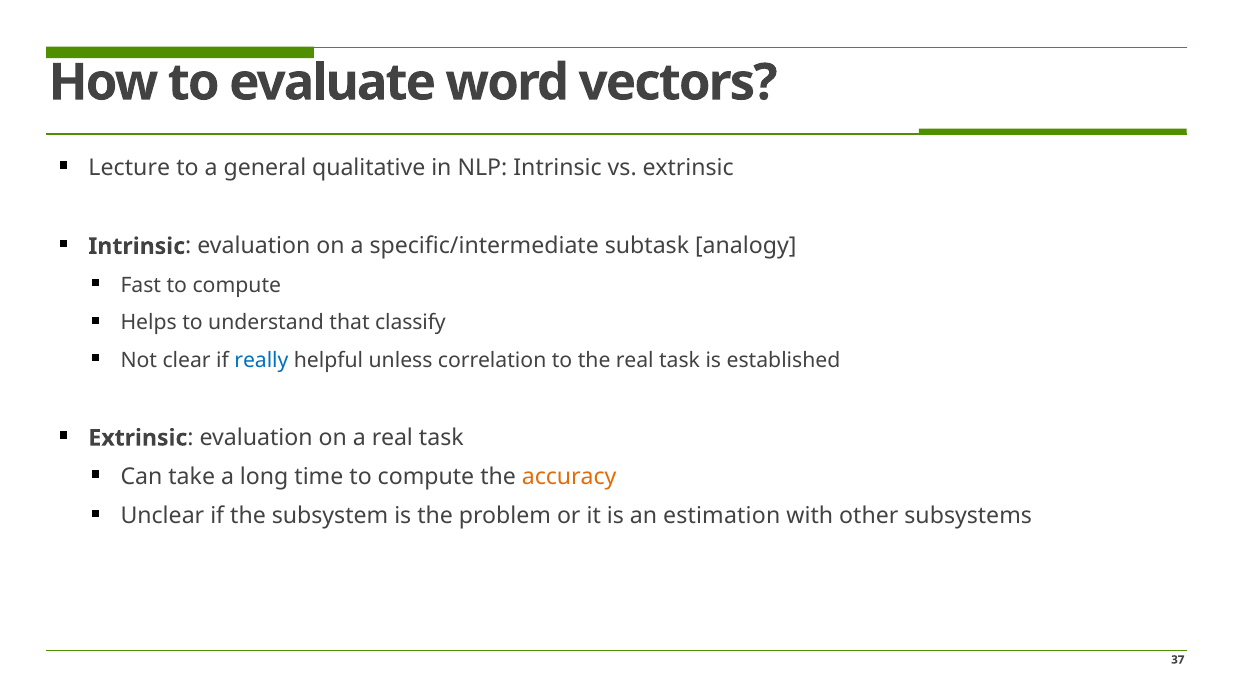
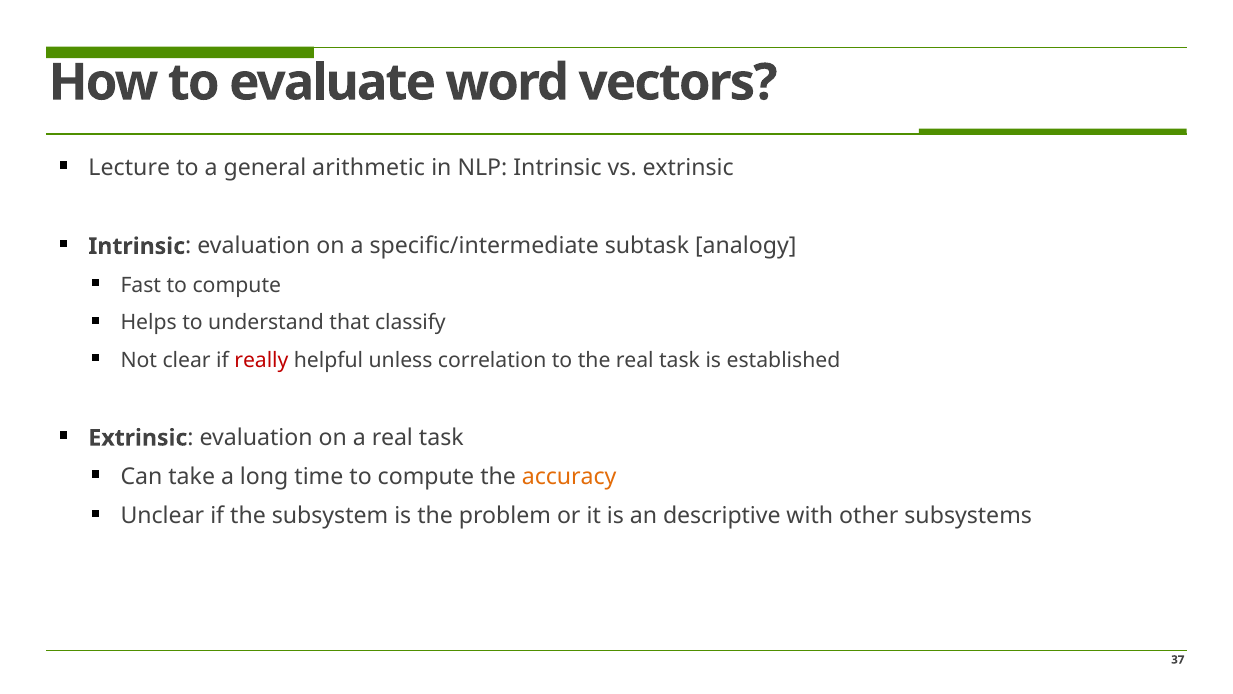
qualitative: qualitative -> arithmetic
really colour: blue -> red
estimation: estimation -> descriptive
